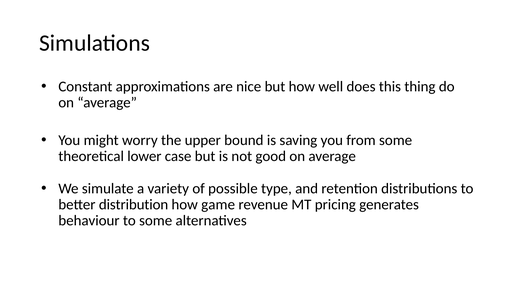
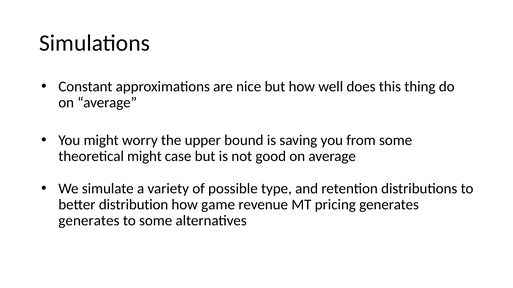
theoretical lower: lower -> might
behaviour at (89, 221): behaviour -> generates
